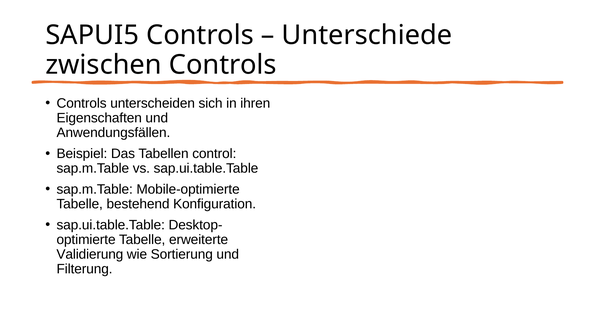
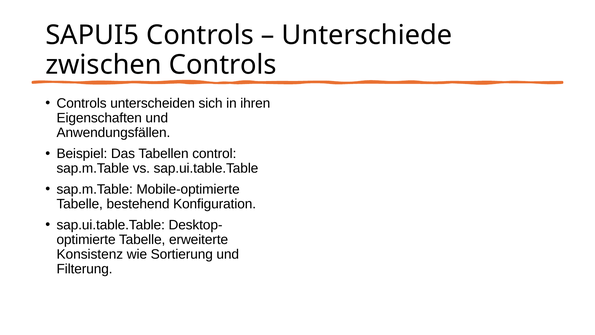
Validierung: Validierung -> Konsistenz
